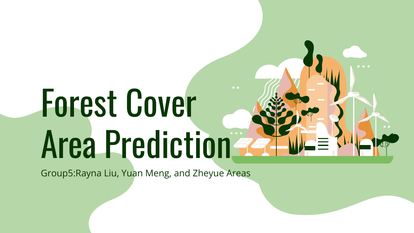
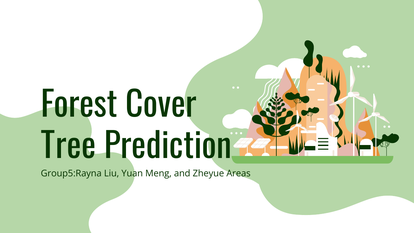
Area: Area -> Tree
